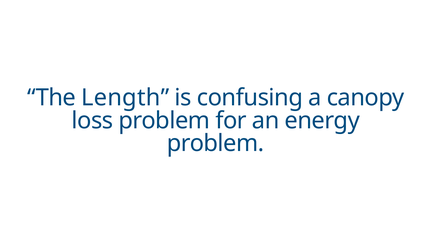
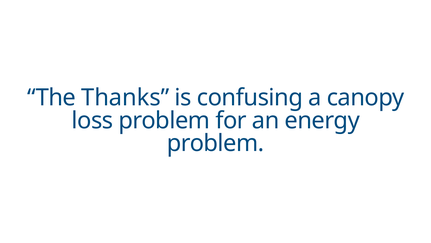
Length: Length -> Thanks
